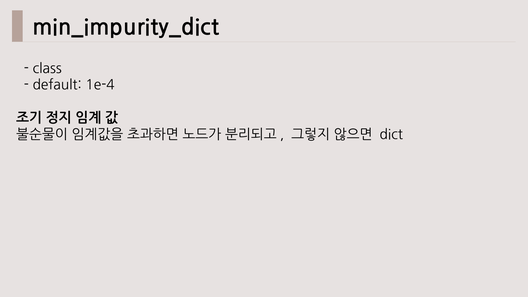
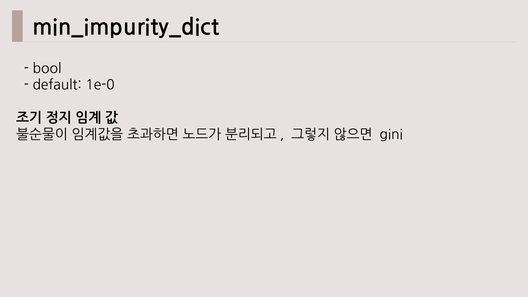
class: class -> bool
1e-4: 1e-4 -> 1e-0
dict: dict -> gini
